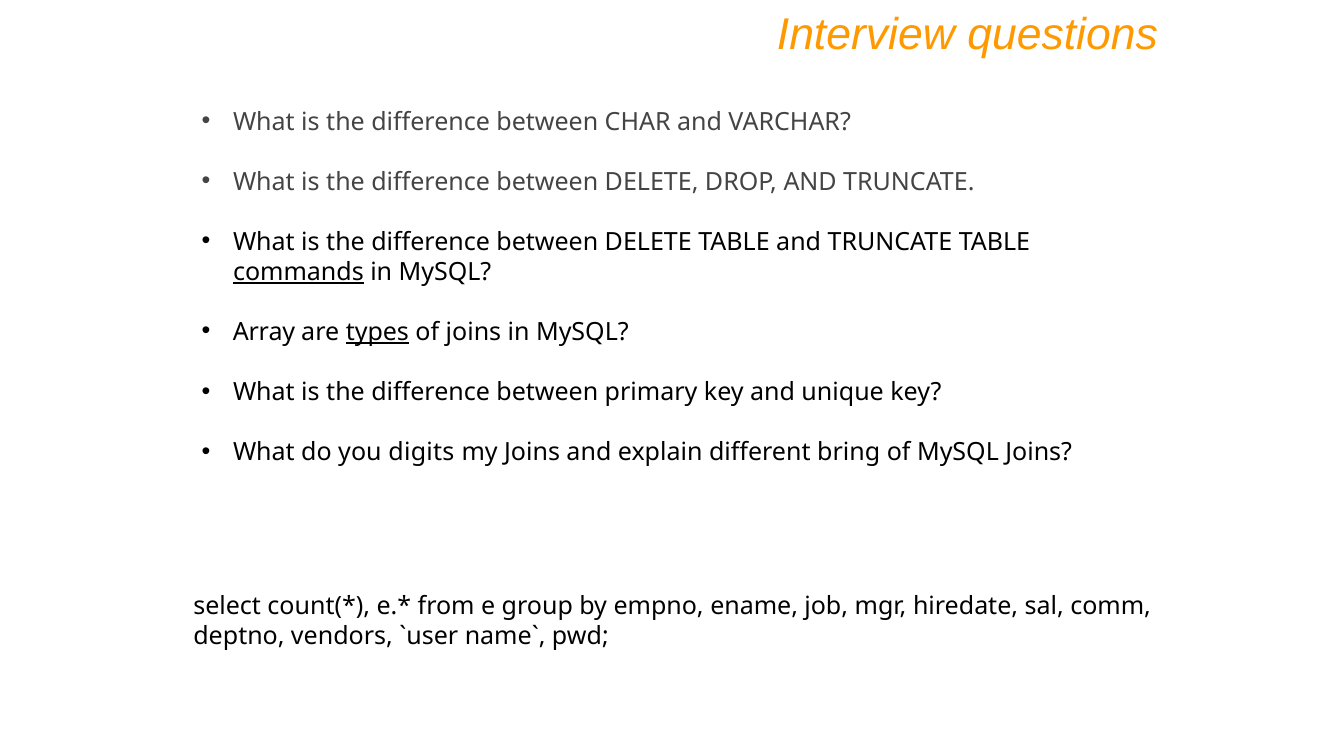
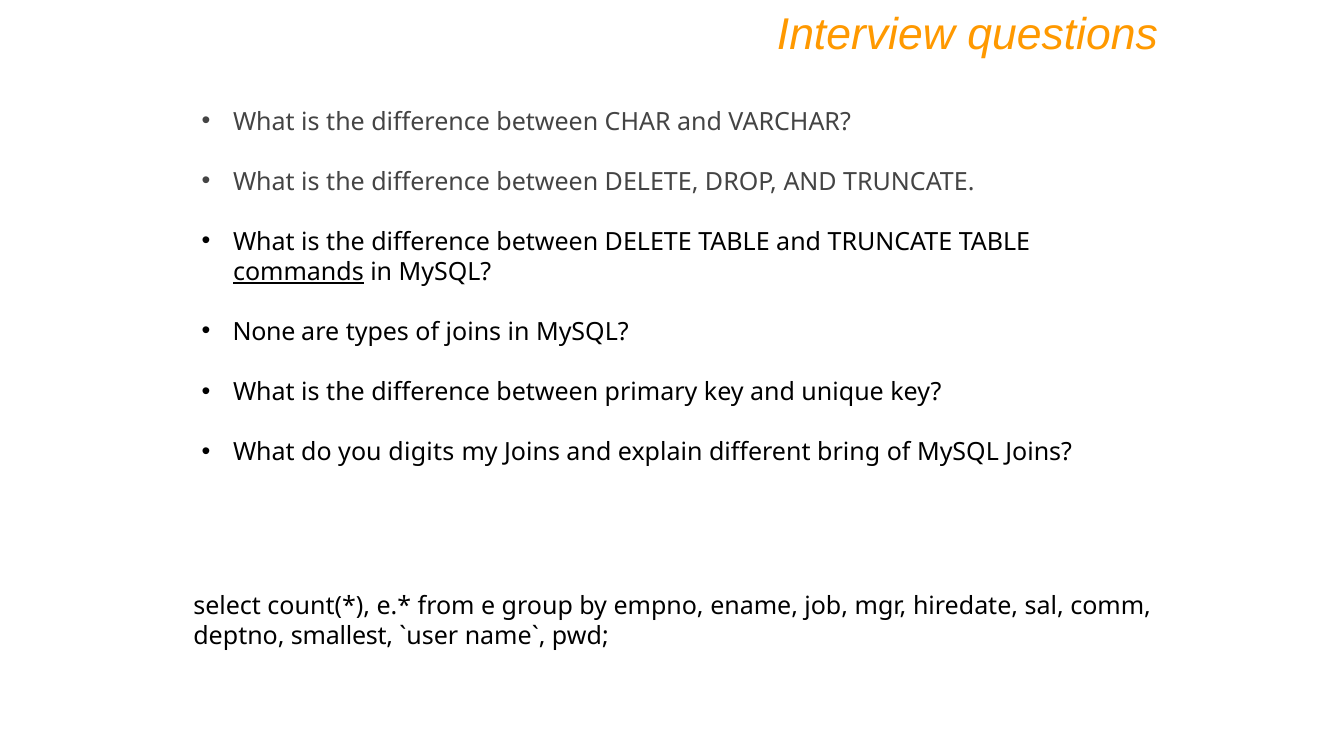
Array: Array -> None
types underline: present -> none
vendors: vendors -> smallest
